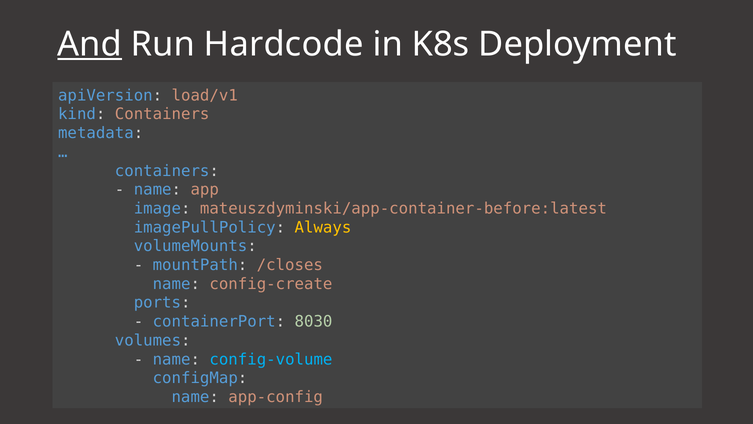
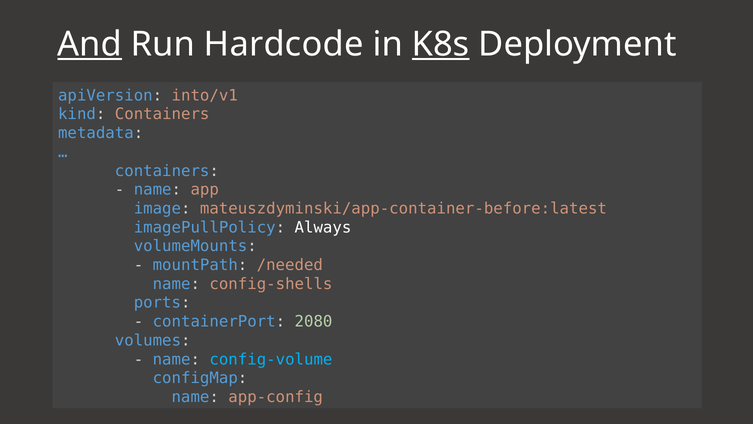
K8s underline: none -> present
load/v1: load/v1 -> into/v1
Always colour: yellow -> white
/closes: /closes -> /needed
config-create: config-create -> config-shells
8030: 8030 -> 2080
